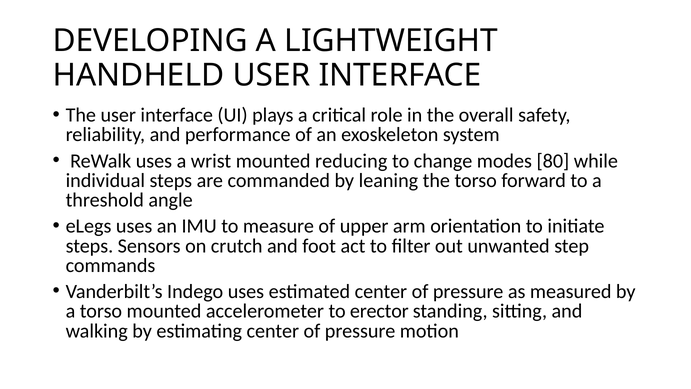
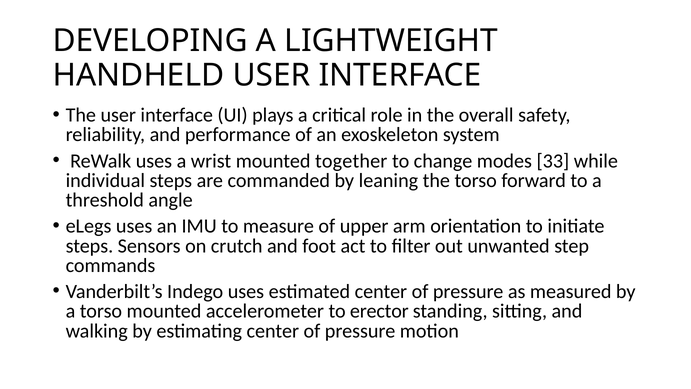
reducing: reducing -> together
80: 80 -> 33
